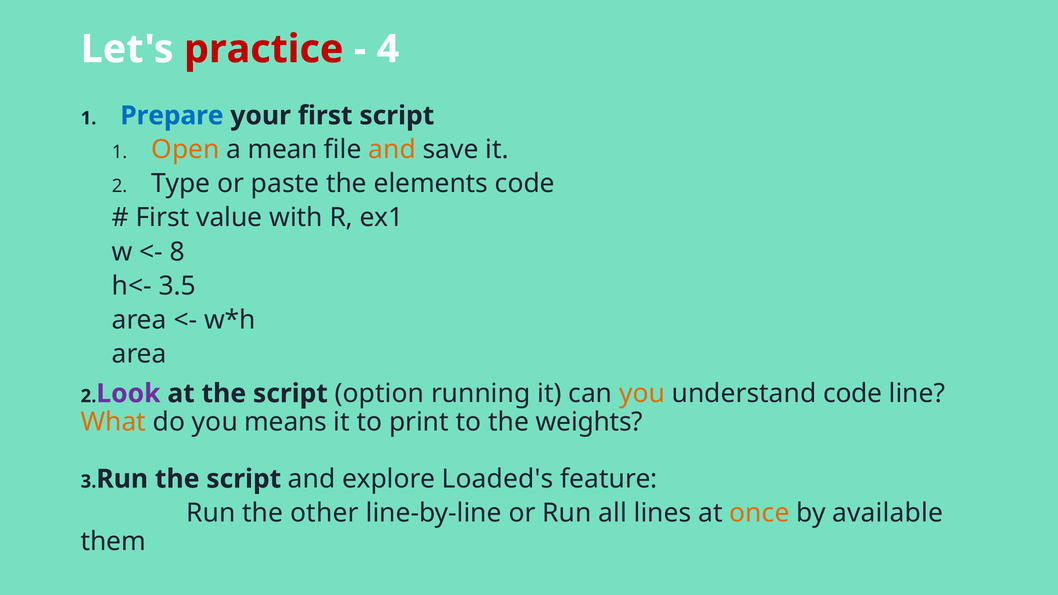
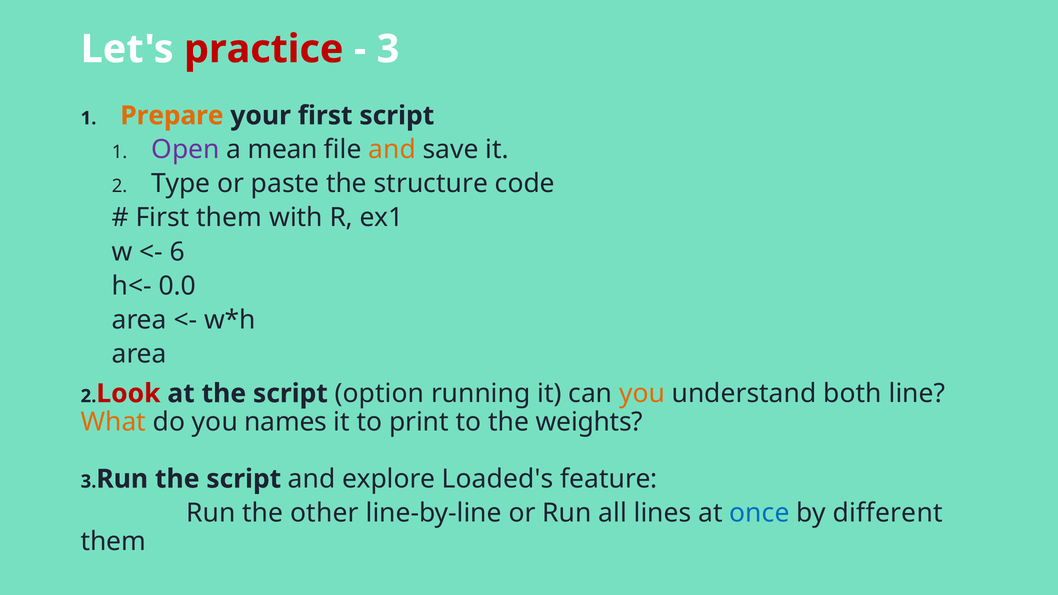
4 at (388, 49): 4 -> 3
Prepare colour: blue -> orange
Open colour: orange -> purple
elements: elements -> structure
First value: value -> them
8: 8 -> 6
3.5: 3.5 -> 0.0
Look colour: purple -> red
understand code: code -> both
means: means -> names
once colour: orange -> blue
available: available -> different
